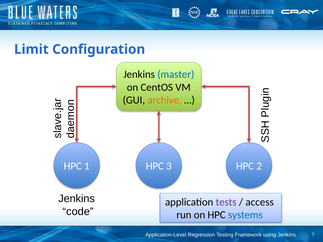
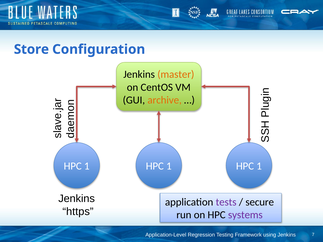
Limit: Limit -> Store
master colour: blue -> orange
3 at (169, 166): 3 -> 1
2 at (259, 166): 2 -> 1
access: access -> secure
code: code -> https
systems colour: blue -> purple
